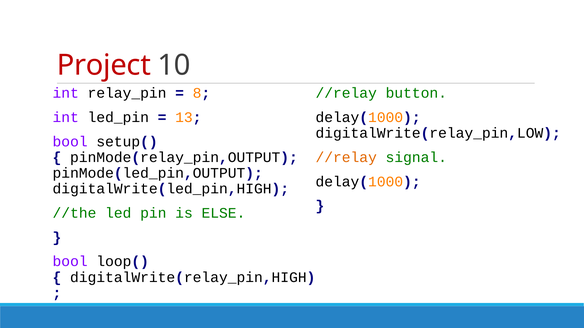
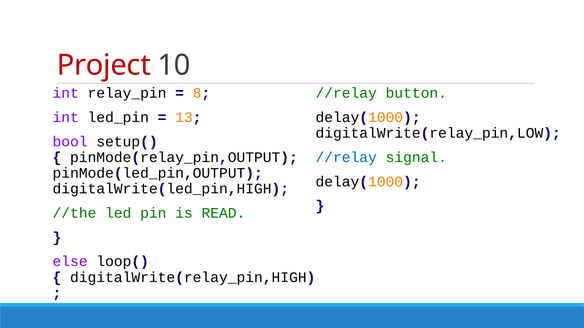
//relay at (346, 158) colour: orange -> blue
ELSE: ELSE -> READ
bool at (70, 262): bool -> else
